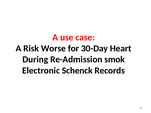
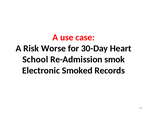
During: During -> School
Schenck: Schenck -> Smoked
